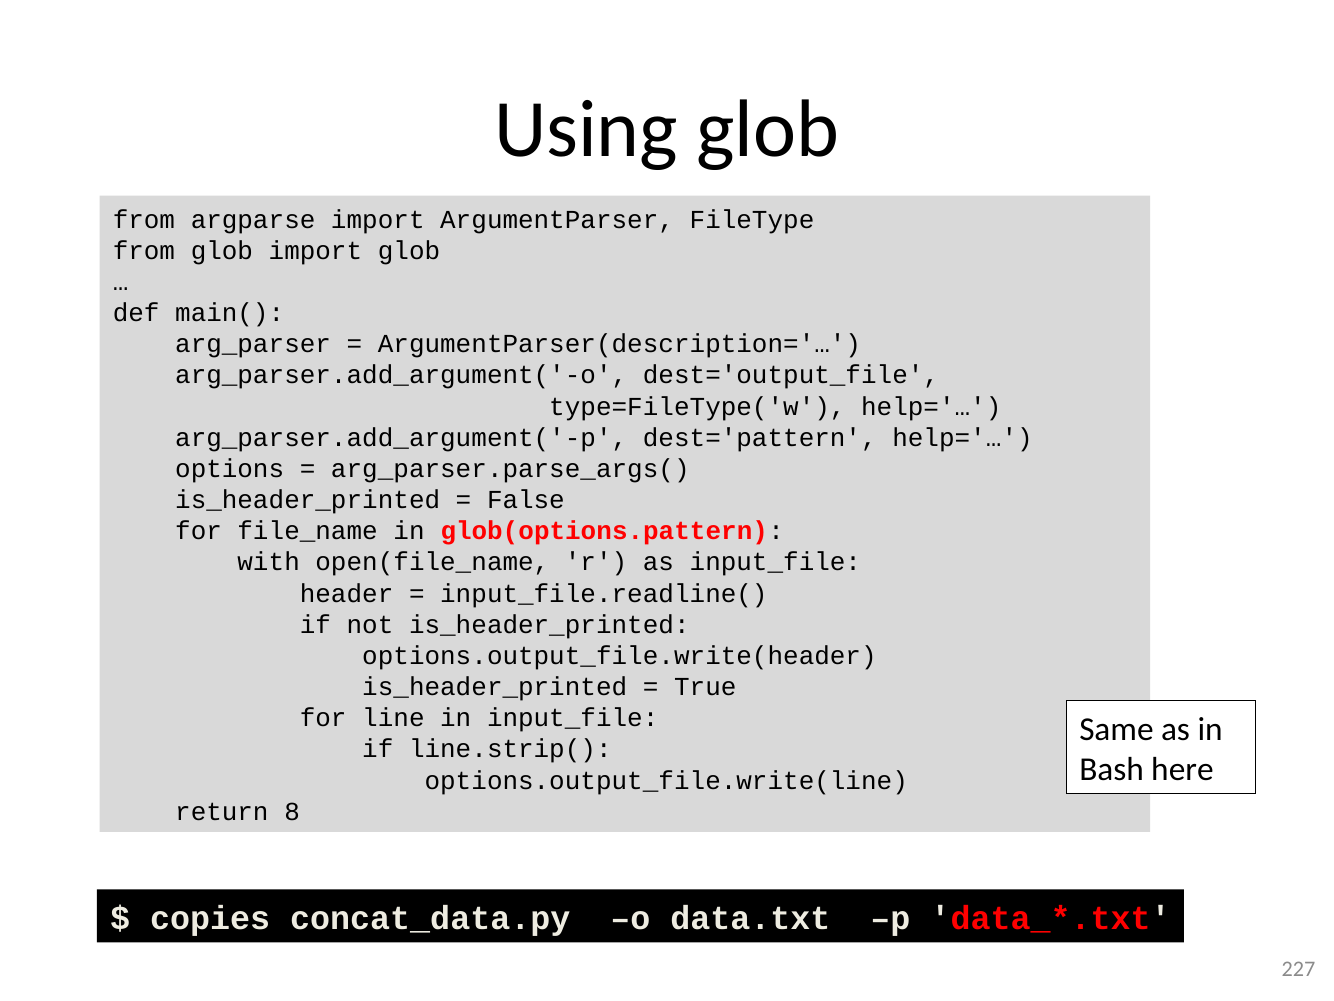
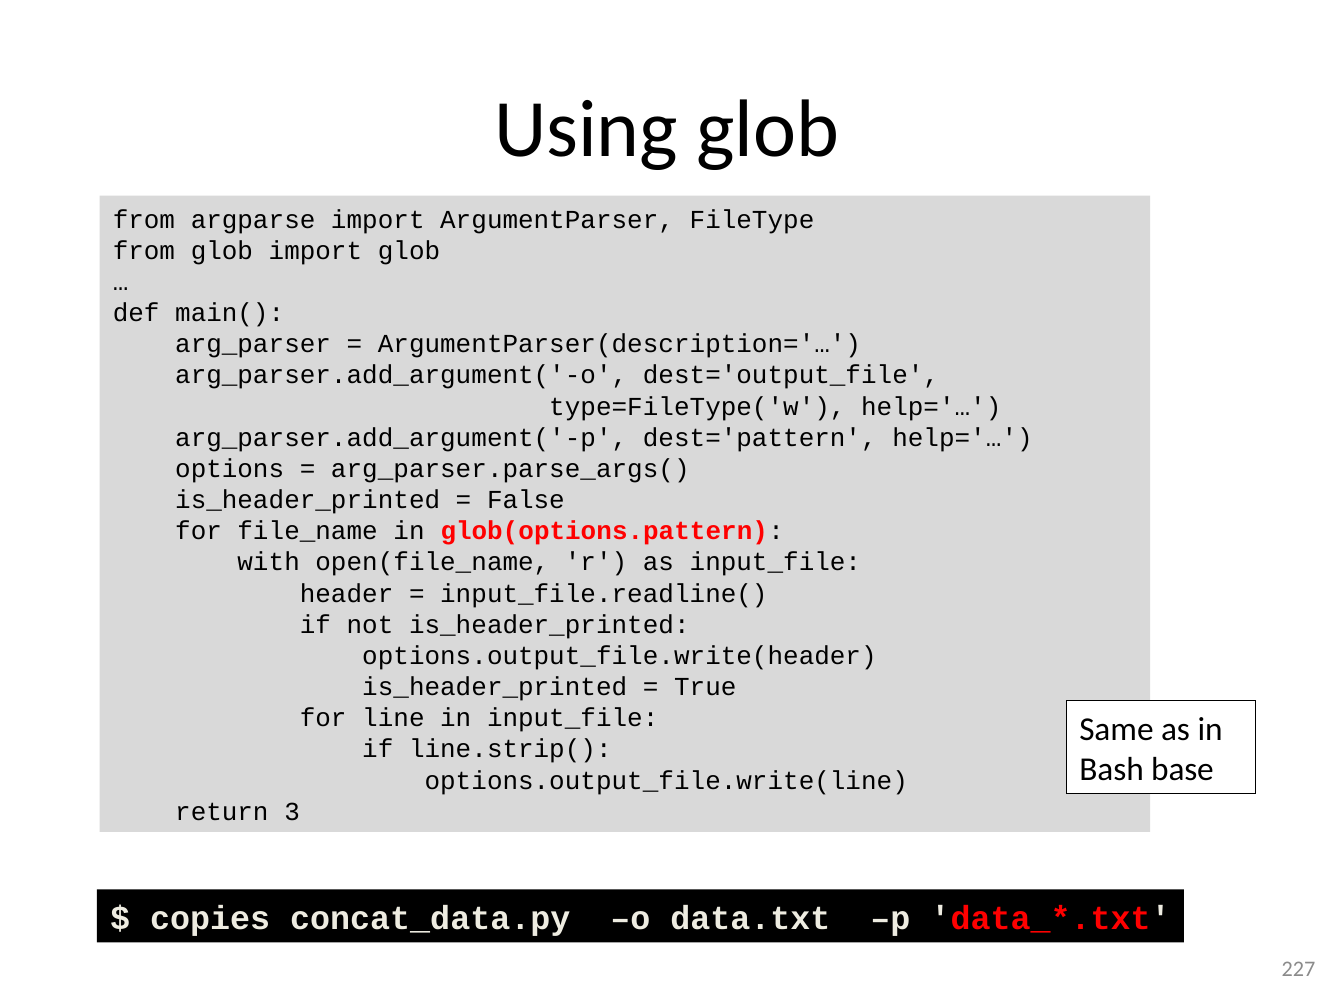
here: here -> base
8: 8 -> 3
